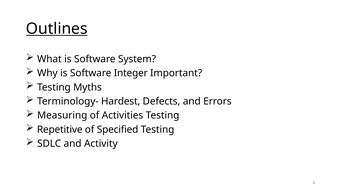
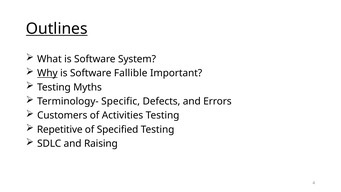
Why underline: none -> present
Integer: Integer -> Fallible
Hardest: Hardest -> Specific
Measuring: Measuring -> Customers
Activity: Activity -> Raising
